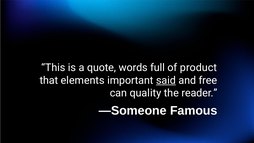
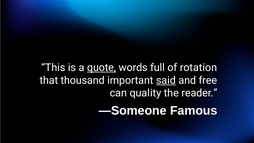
quote underline: none -> present
product: product -> rotation
elements: elements -> thousand
